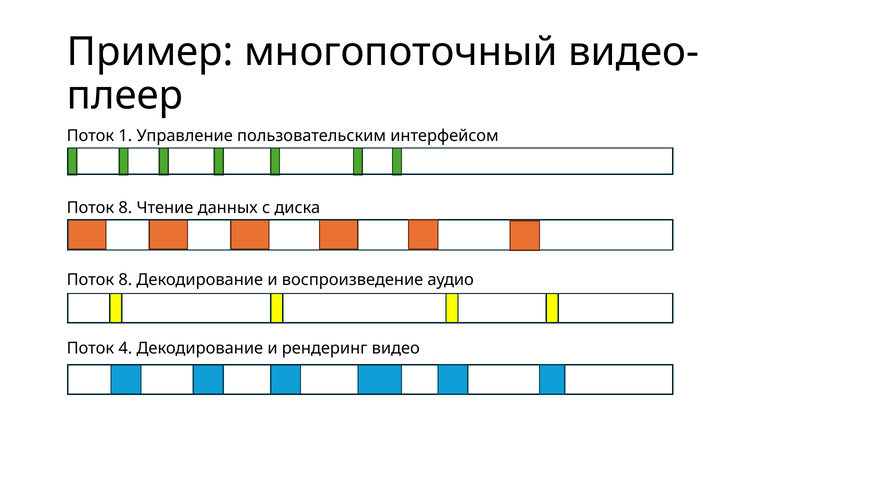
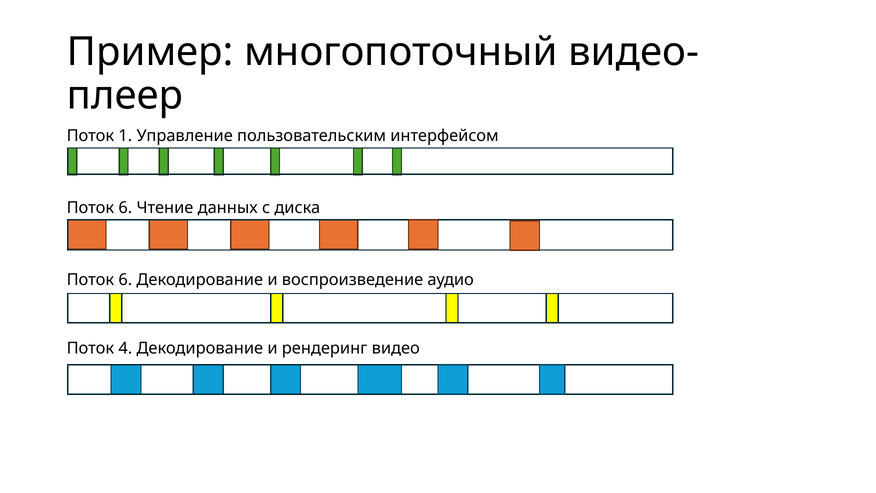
8 at (125, 208): 8 -> 6
8 at (125, 280): 8 -> 6
